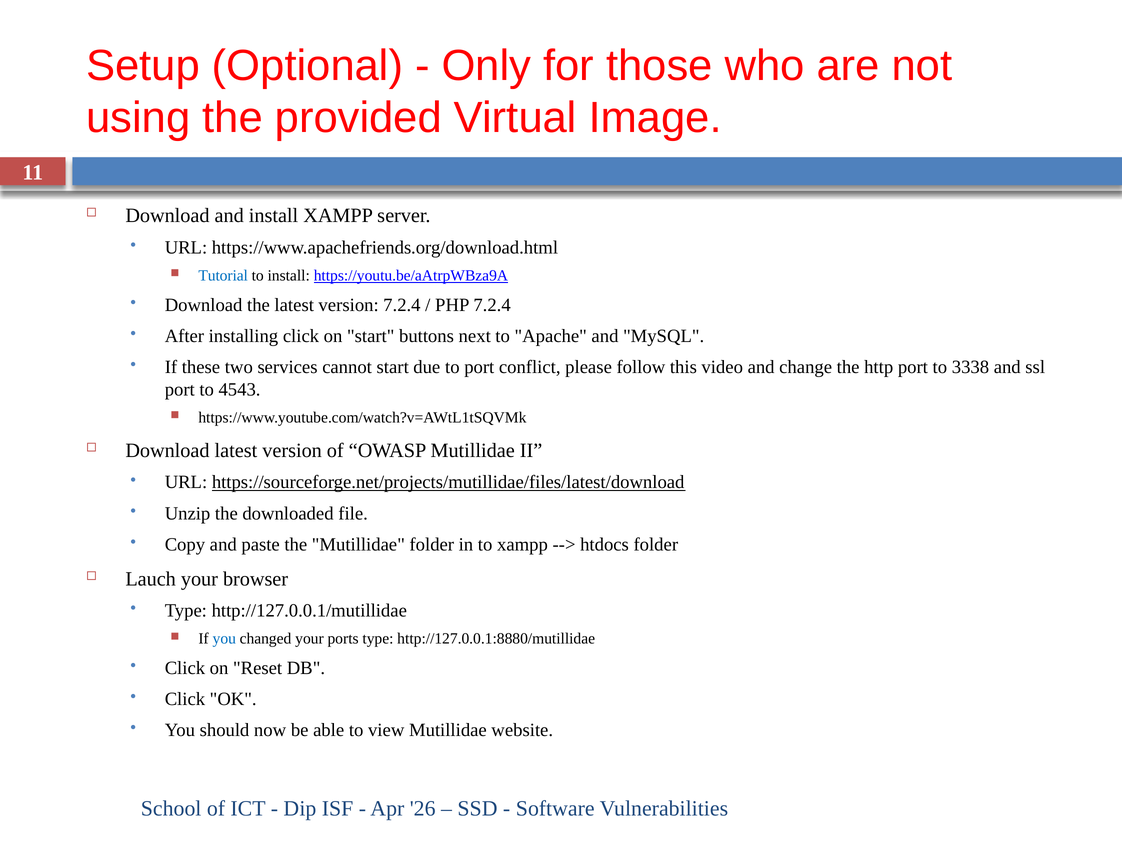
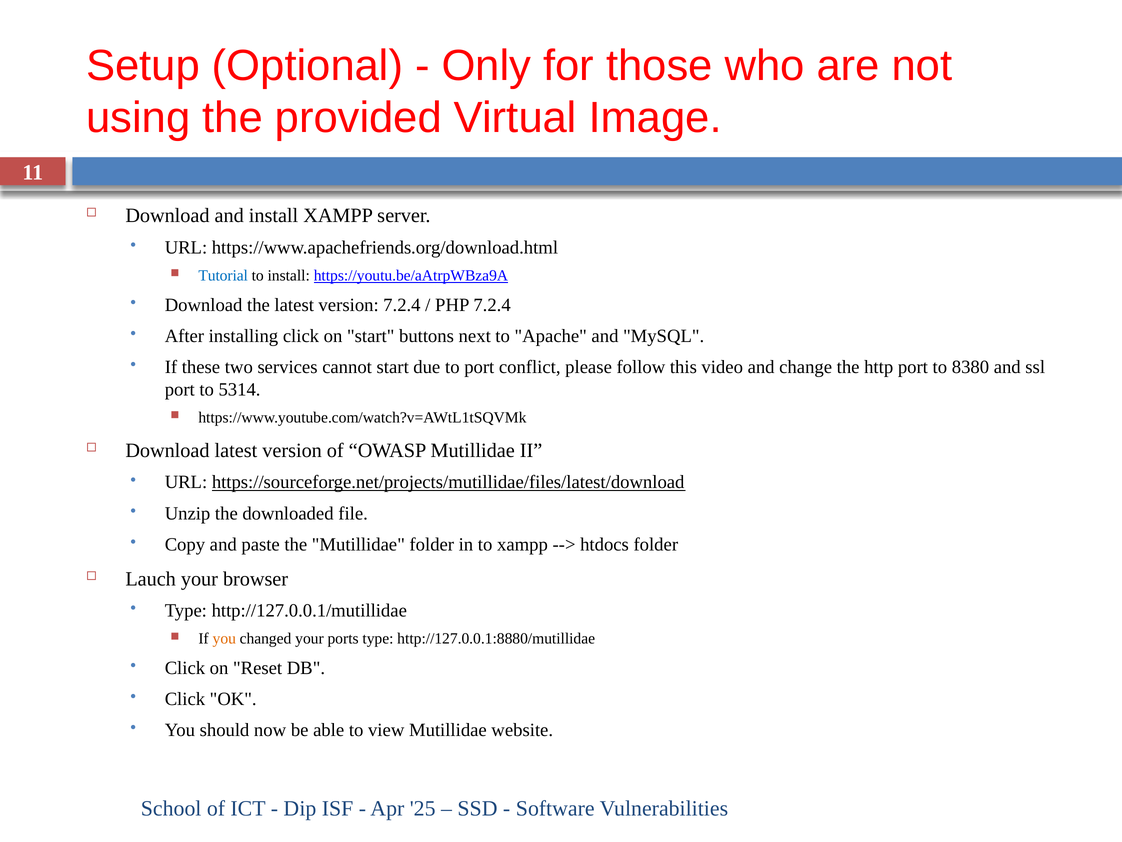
3338: 3338 -> 8380
4543: 4543 -> 5314
you at (224, 638) colour: blue -> orange
26: 26 -> 25
